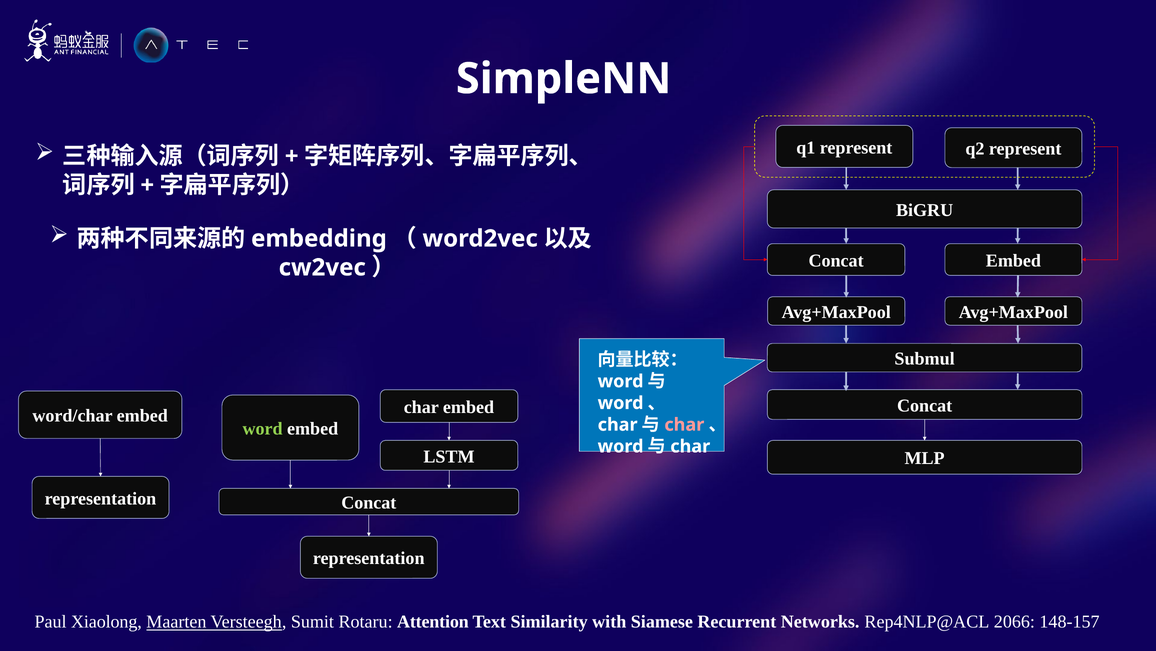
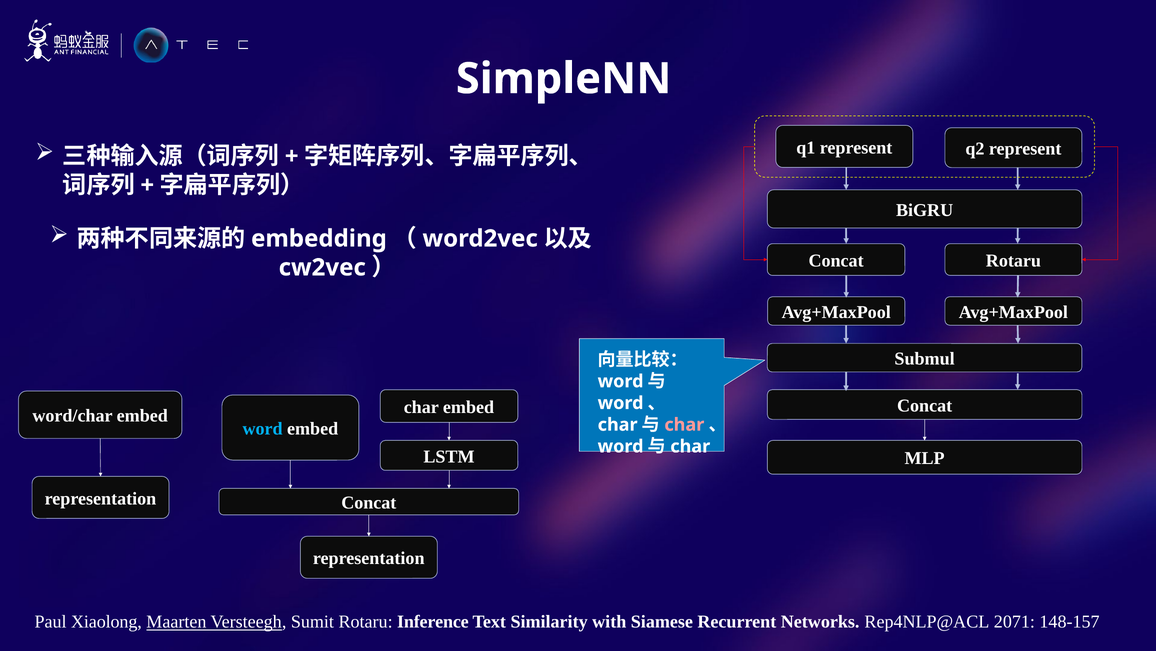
Concat Embed: Embed -> Rotaru
word at (263, 428) colour: light green -> light blue
Attention: Attention -> Inference
2066: 2066 -> 2071
